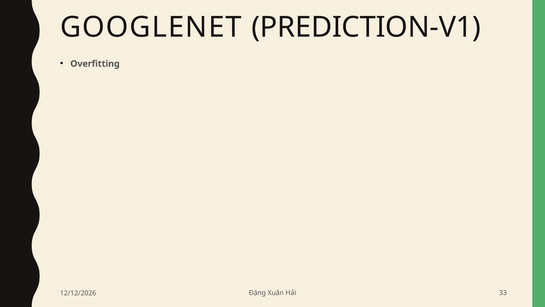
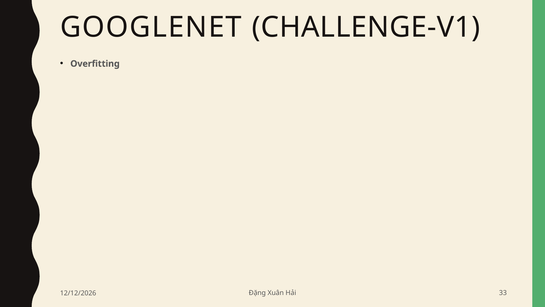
PREDICTION-V1: PREDICTION-V1 -> CHALLENGE-V1
